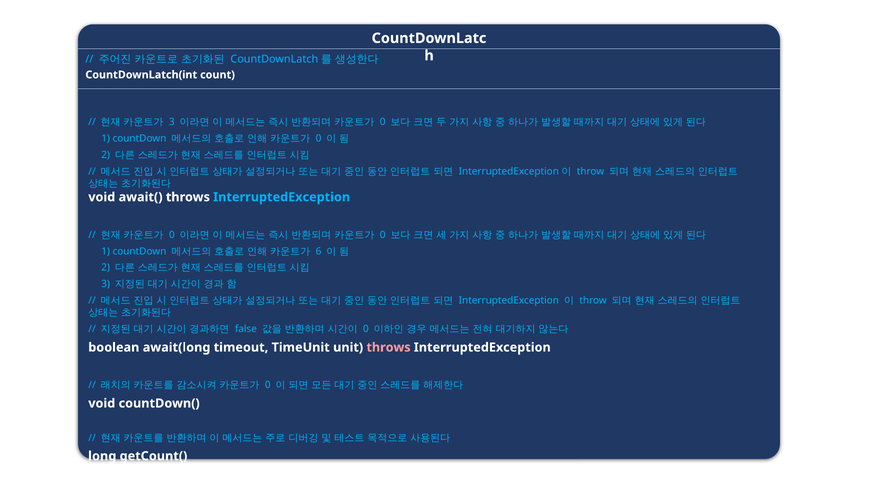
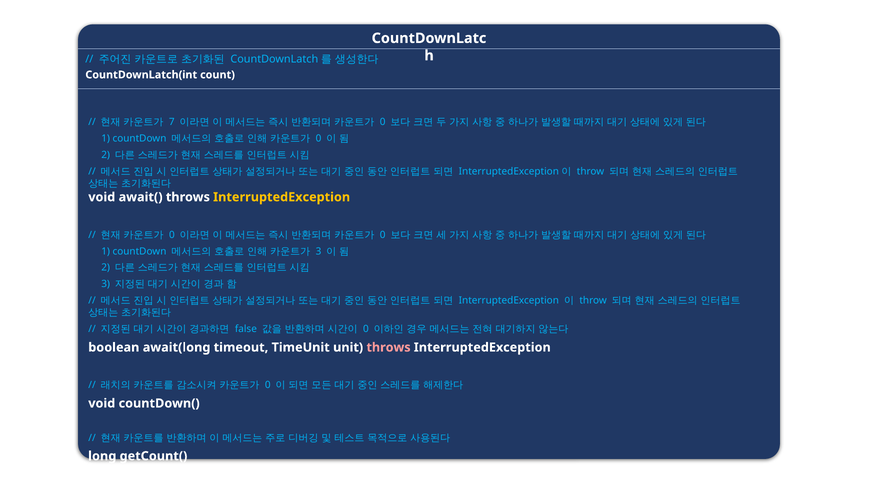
3 at (172, 122): 3 -> 7
InterruptedException at (282, 197) colour: light blue -> yellow
6 at (319, 251): 6 -> 3
